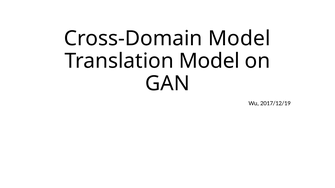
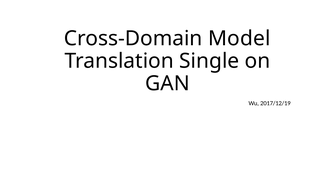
Translation Model: Model -> Single
